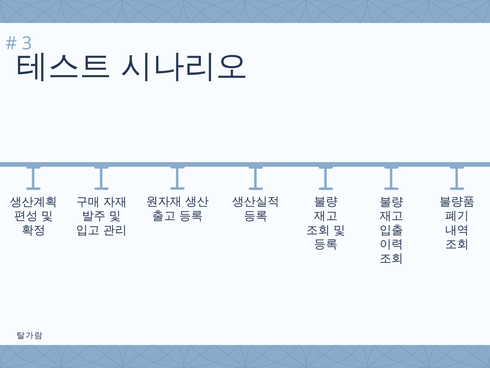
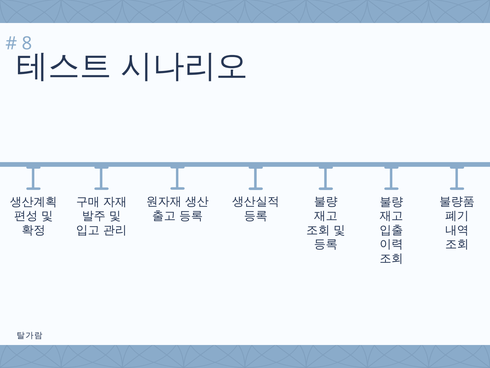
3: 3 -> 8
